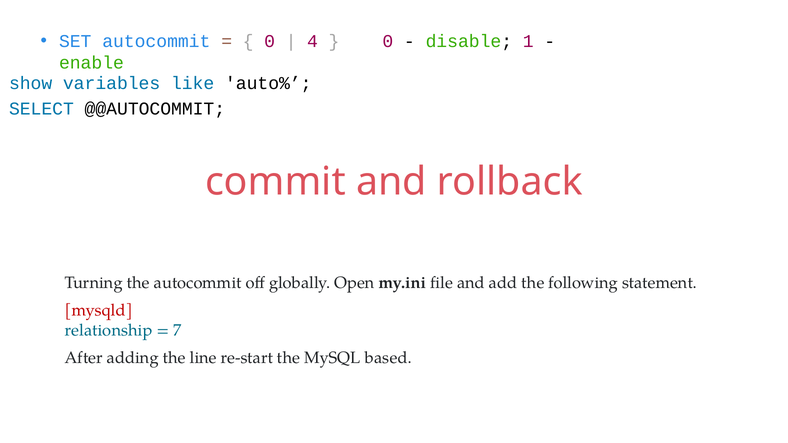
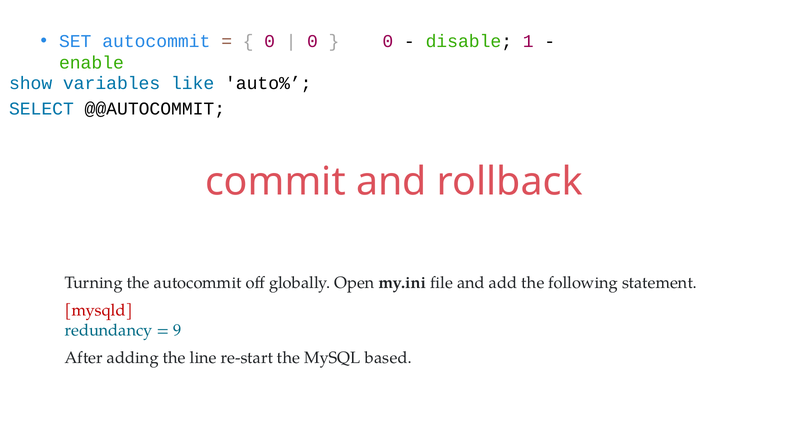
4 at (313, 41): 4 -> 0
relationship: relationship -> redundancy
7: 7 -> 9
